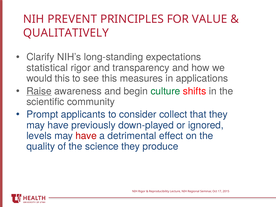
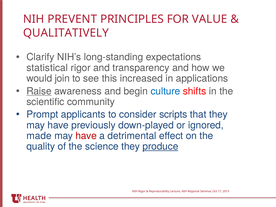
would this: this -> join
measures: measures -> increased
culture colour: green -> blue
collect: collect -> scripts
levels: levels -> made
produce underline: none -> present
